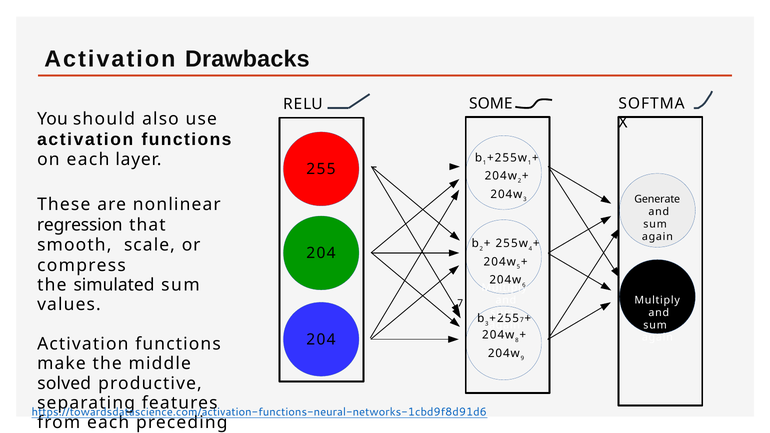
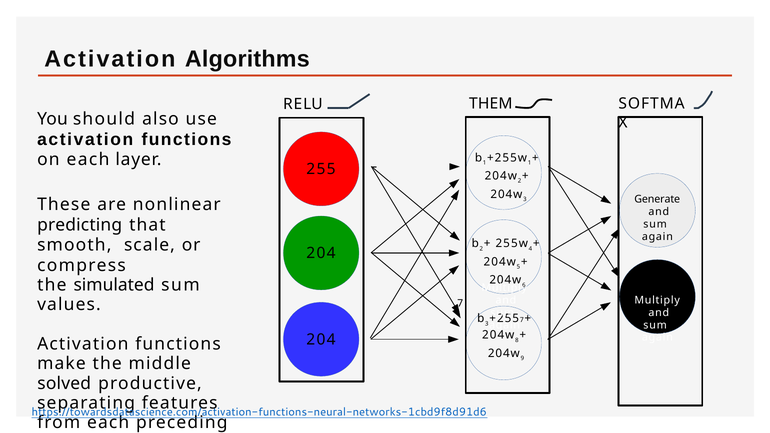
Drawbacks: Drawbacks -> Algorithms
SOME: SOME -> THEM
regression: regression -> predicting
